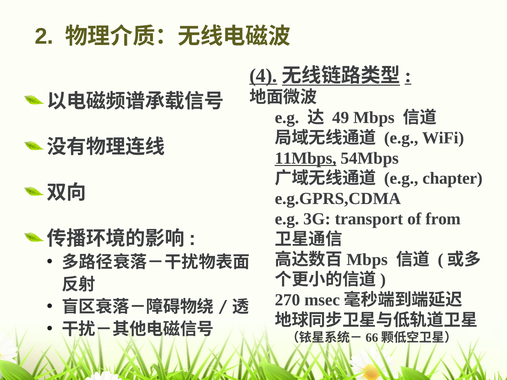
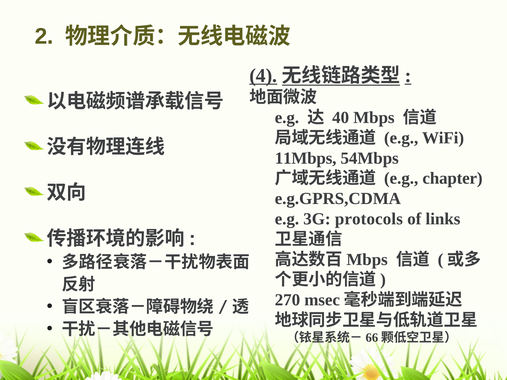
49: 49 -> 40
11Mbps underline: present -> none
transport: transport -> protocols
from: from -> links
